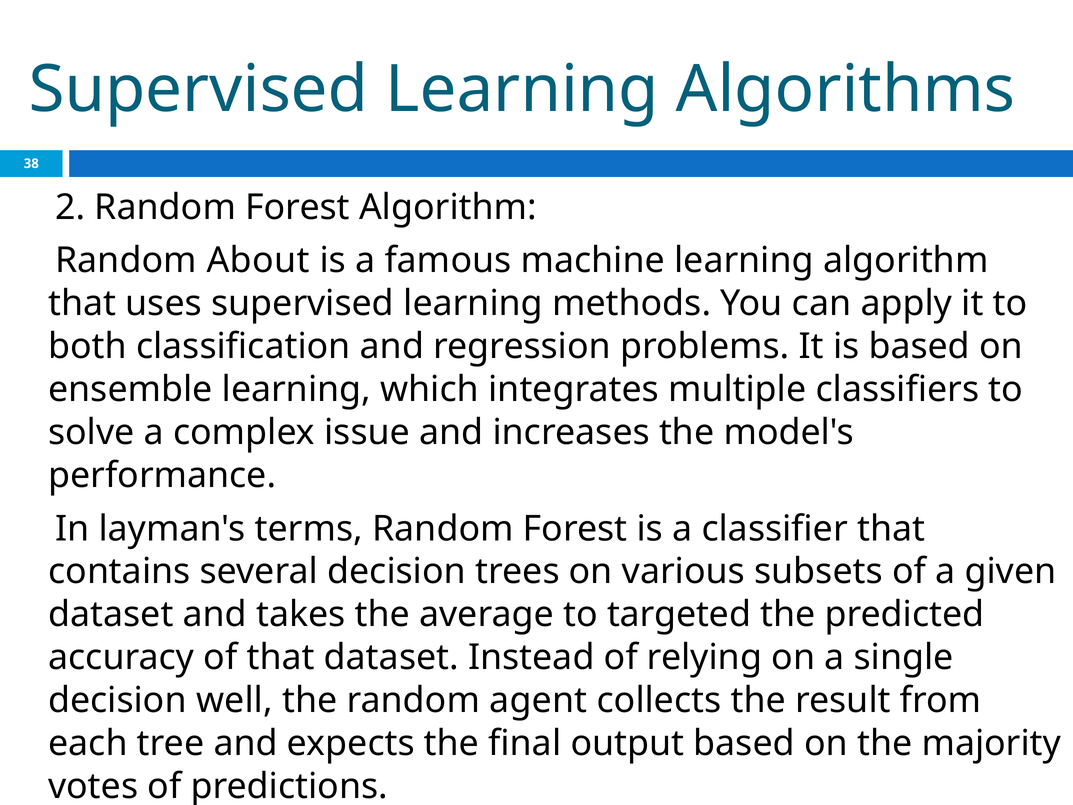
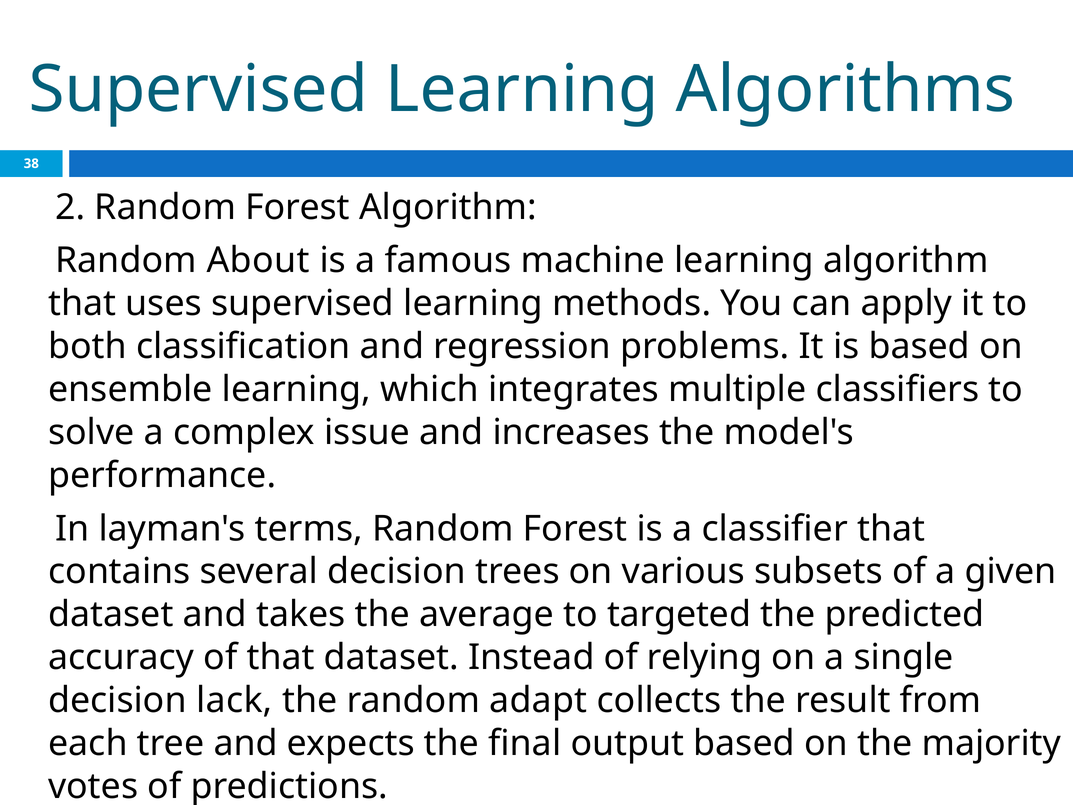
well: well -> lack
agent: agent -> adapt
